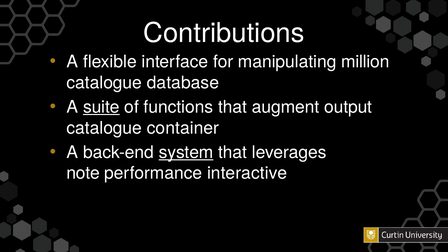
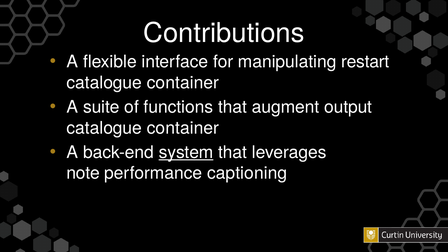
million: million -> restart
database at (183, 83): database -> container
suite underline: present -> none
interactive: interactive -> captioning
